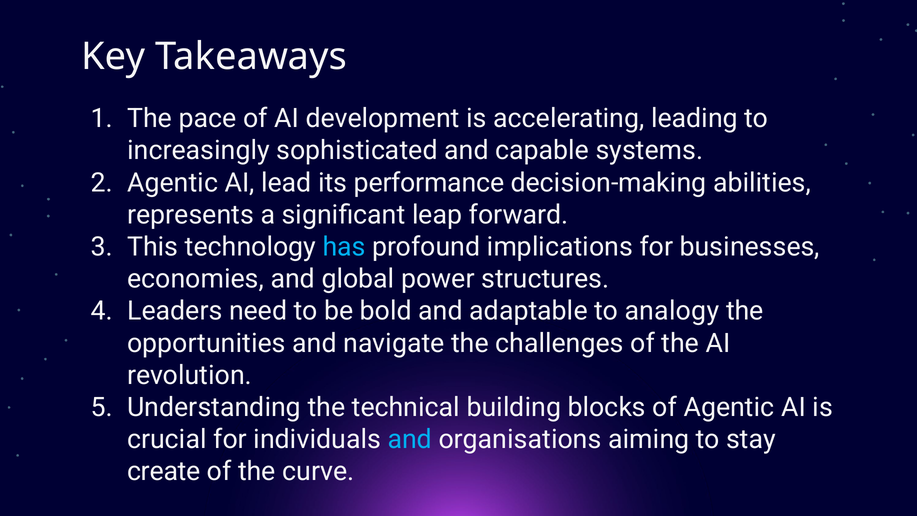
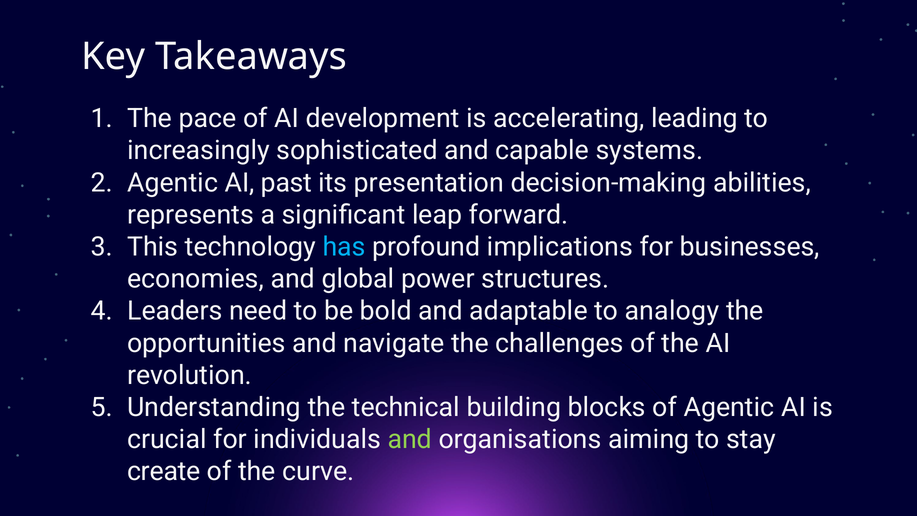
lead: lead -> past
performance: performance -> presentation
and at (410, 439) colour: light blue -> light green
